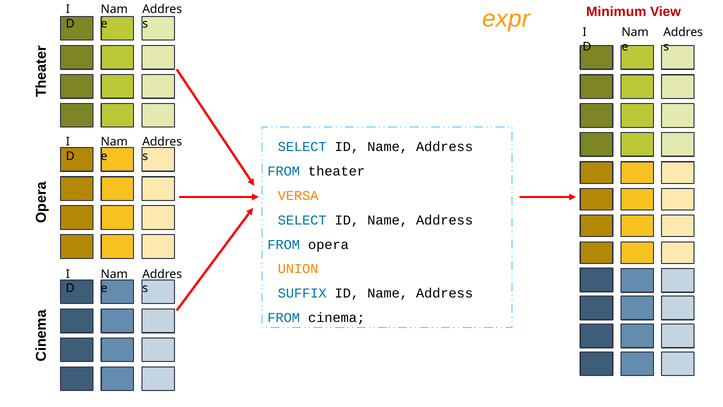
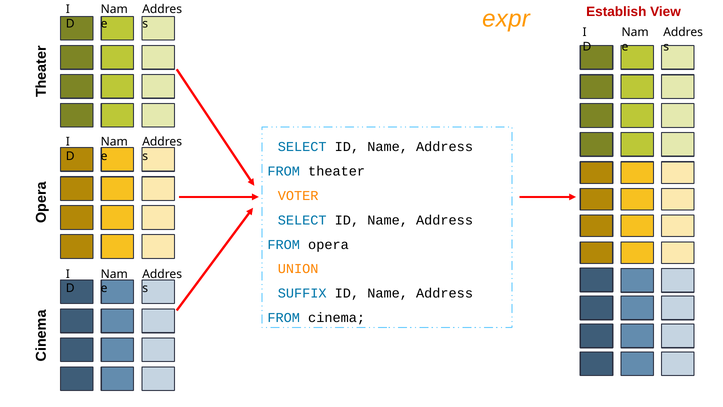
Minimum: Minimum -> Establish
VERSA: VERSA -> VOTER
